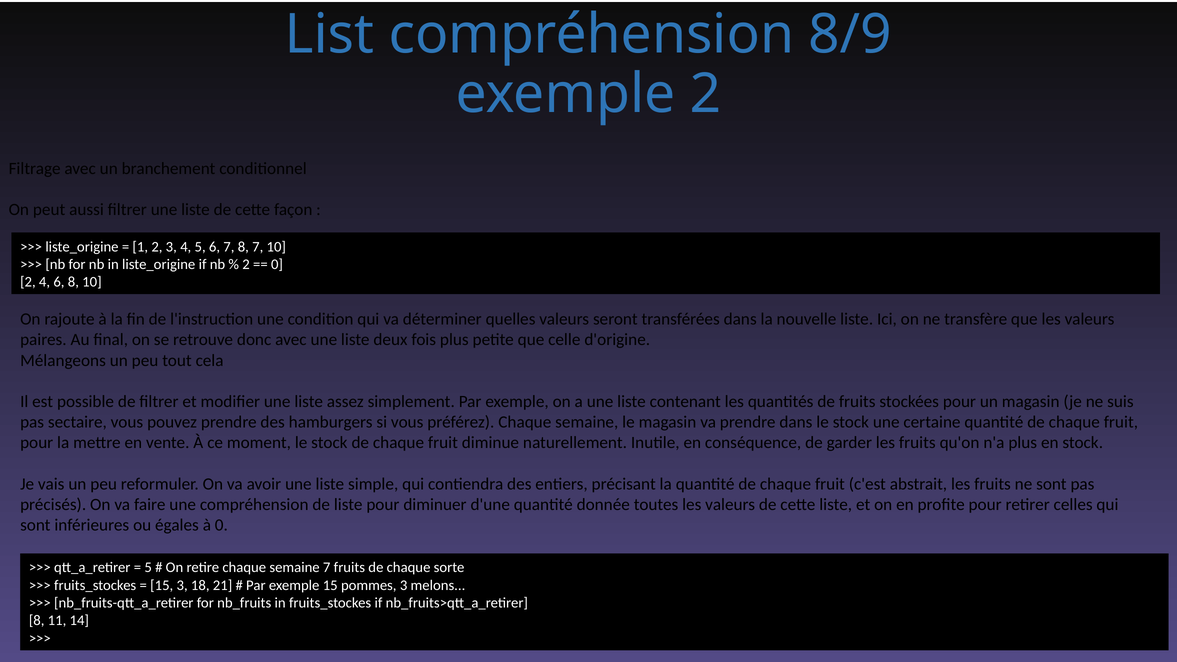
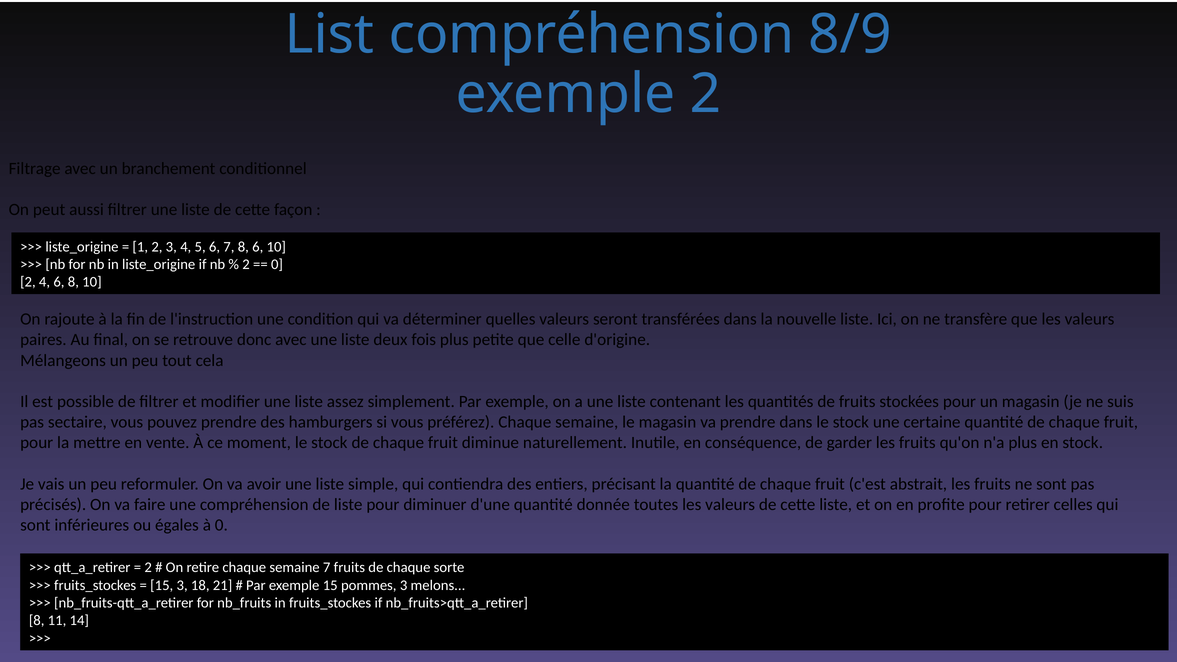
8 7: 7 -> 6
5 at (148, 568): 5 -> 2
